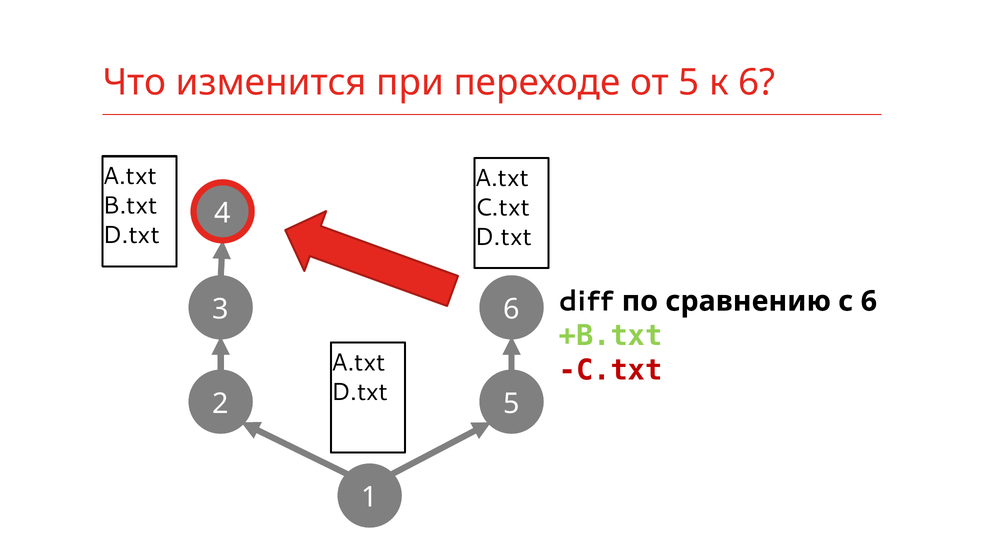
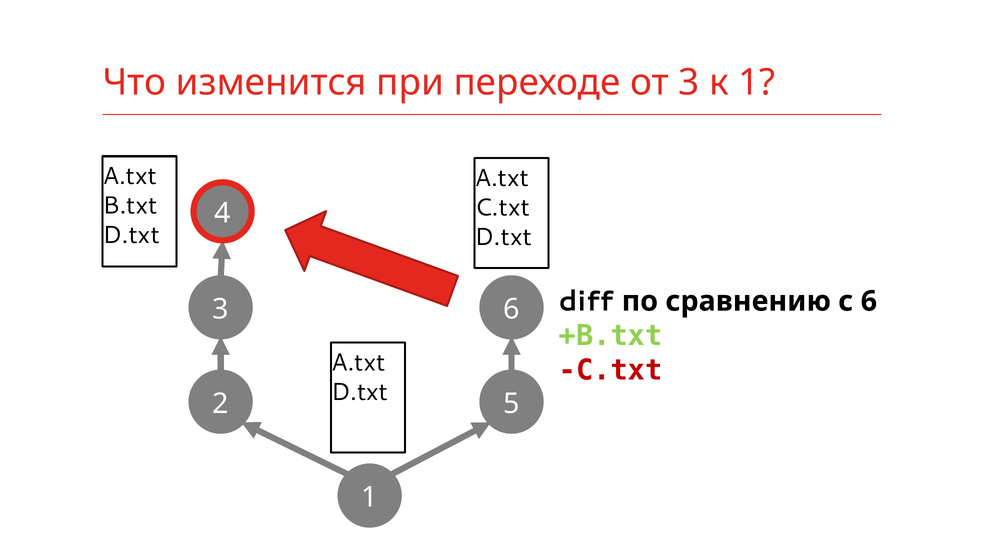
от 5: 5 -> 3
к 6: 6 -> 1
